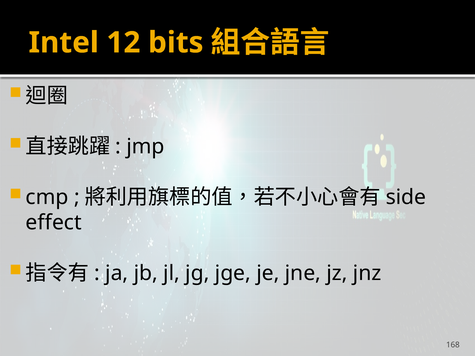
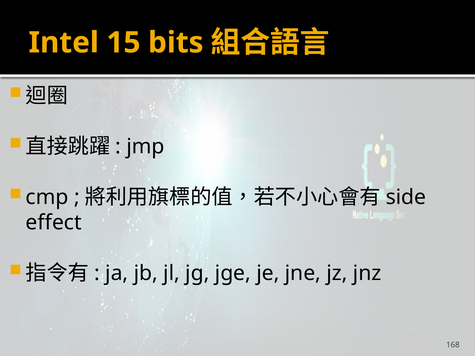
12: 12 -> 15
